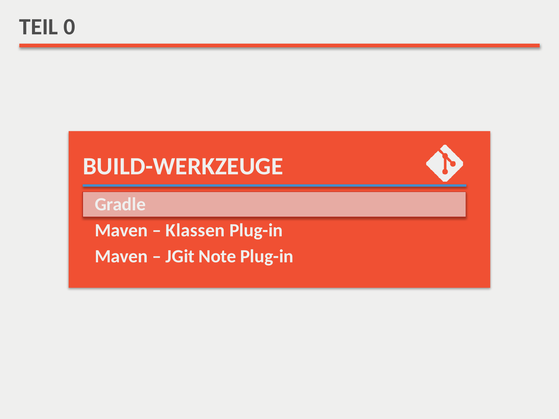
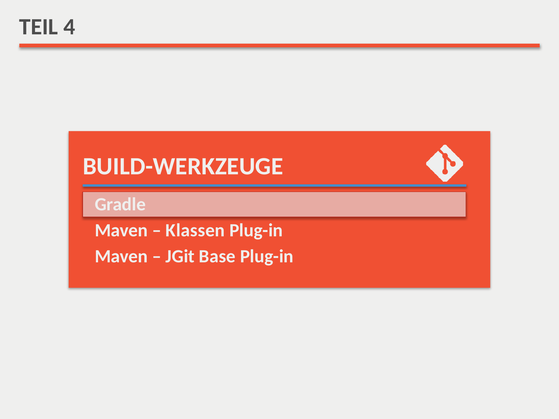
0: 0 -> 4
Note: Note -> Base
